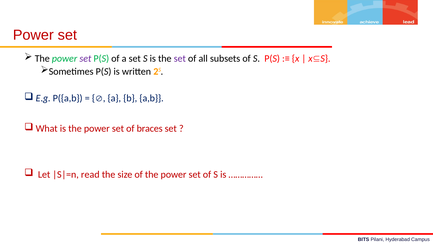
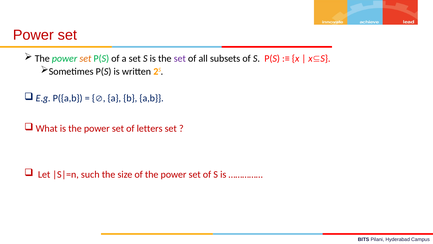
set at (85, 58) colour: purple -> orange
braces: braces -> letters
read: read -> such
